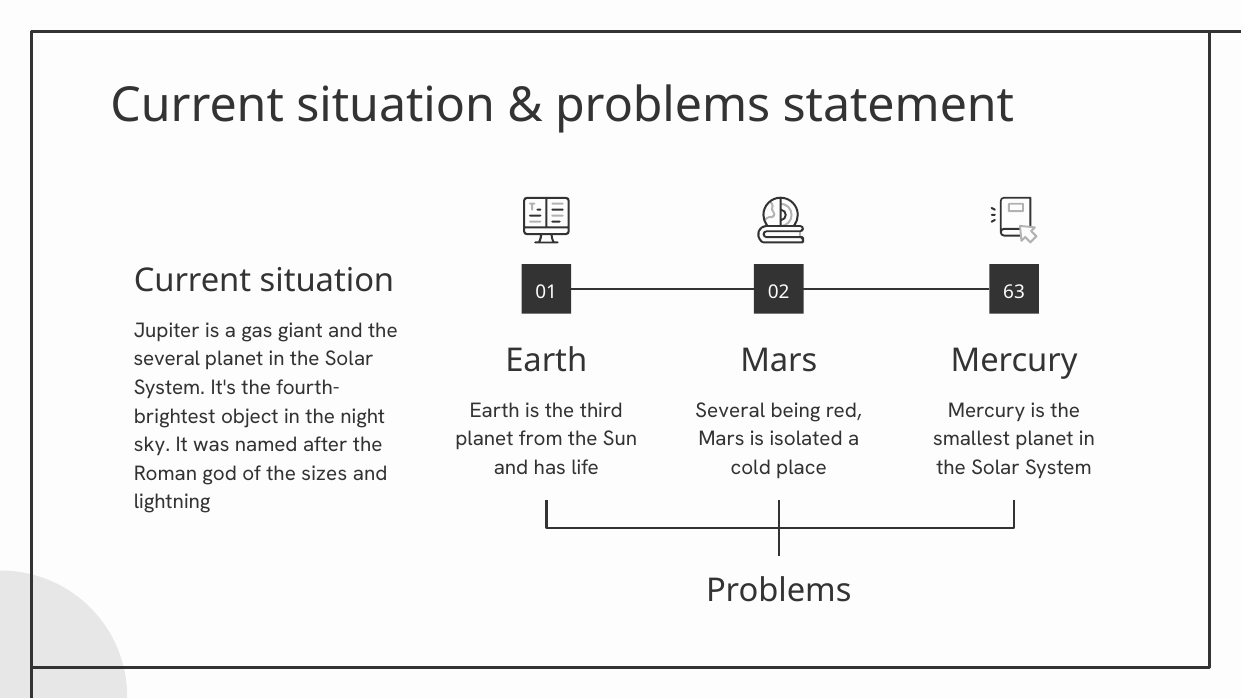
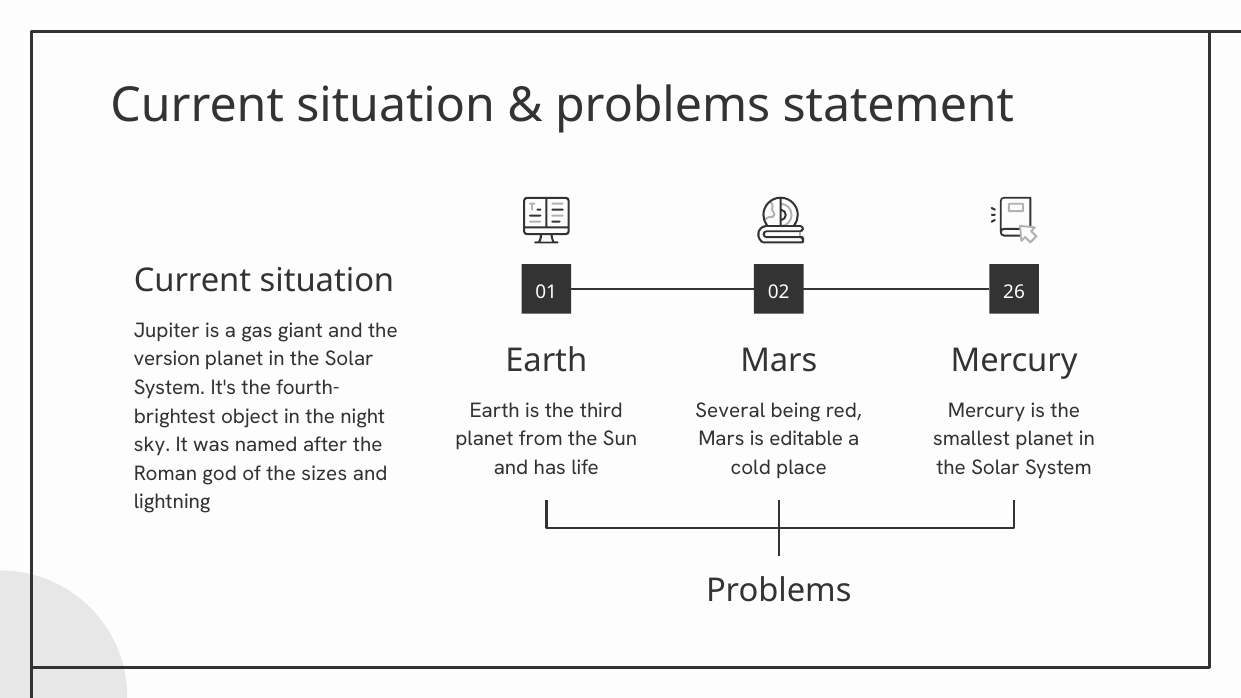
63: 63 -> 26
several at (167, 359): several -> version
isolated: isolated -> editable
